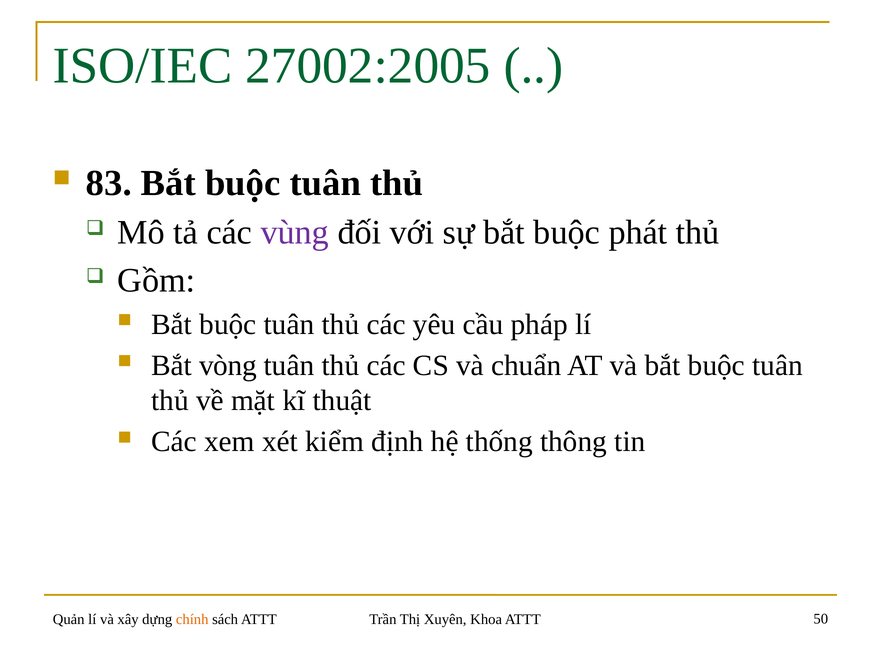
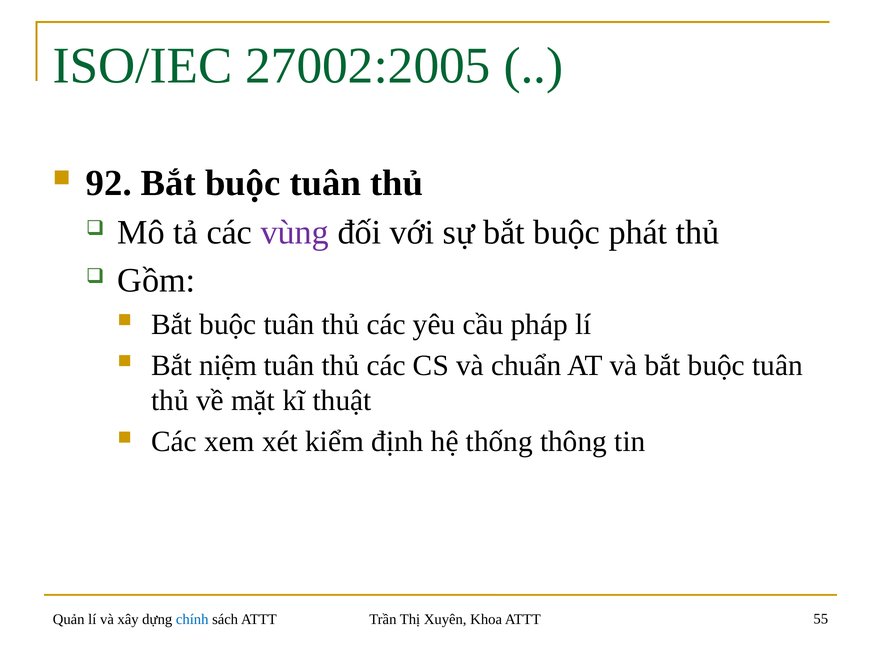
83: 83 -> 92
vòng: vòng -> niệm
chính colour: orange -> blue
50: 50 -> 55
